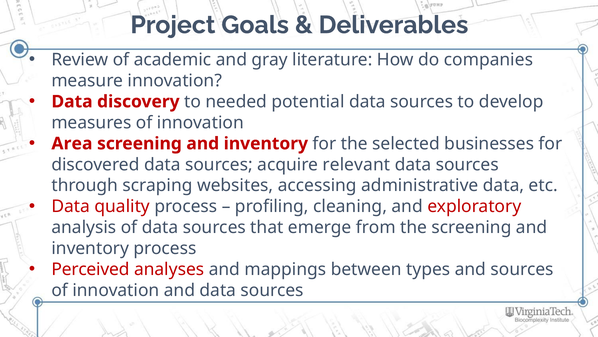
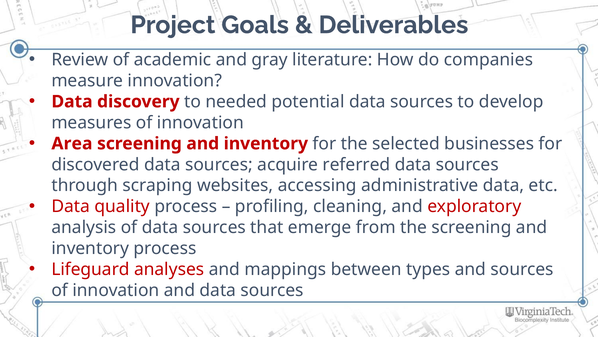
relevant: relevant -> referred
Perceived: Perceived -> Lifeguard
